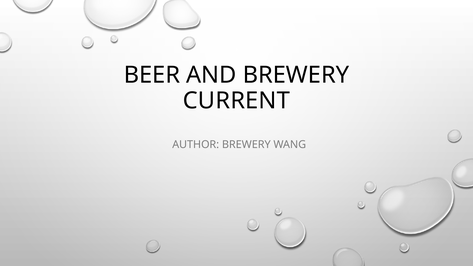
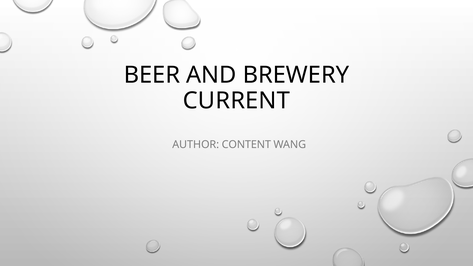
AUTHOR BREWERY: BREWERY -> CONTENT
